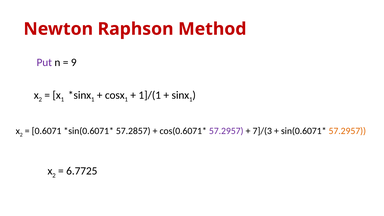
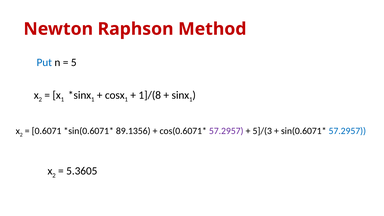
Put colour: purple -> blue
9: 9 -> 5
1]/(1: 1]/(1 -> 1]/(8
57.2857: 57.2857 -> 89.1356
7]/(3: 7]/(3 -> 5]/(3
57.2957 at (347, 131) colour: orange -> blue
6.7725: 6.7725 -> 5.3605
